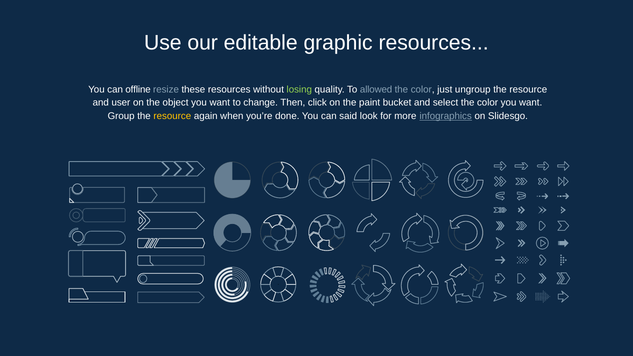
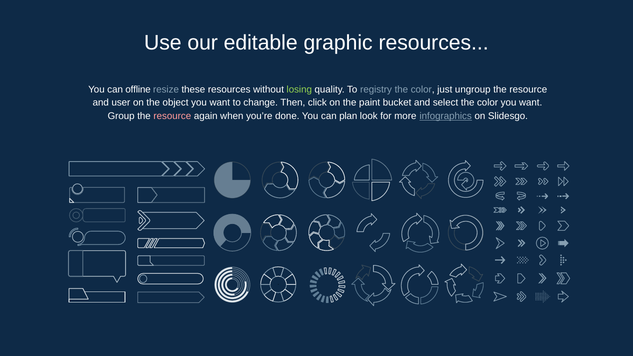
allowed: allowed -> registry
resource at (172, 116) colour: yellow -> pink
said: said -> plan
